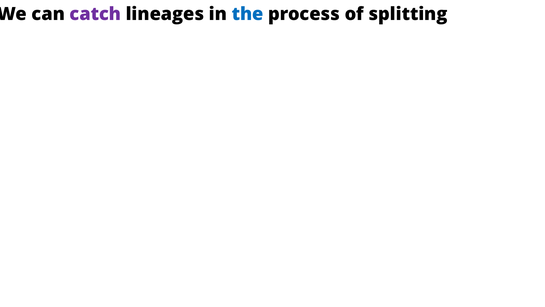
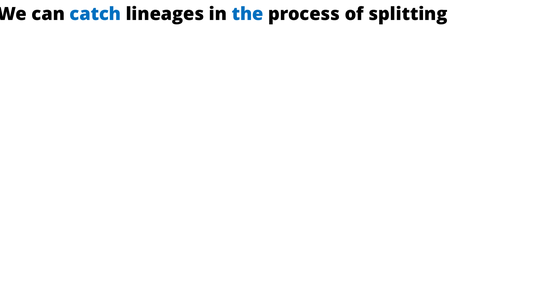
catch colour: purple -> blue
